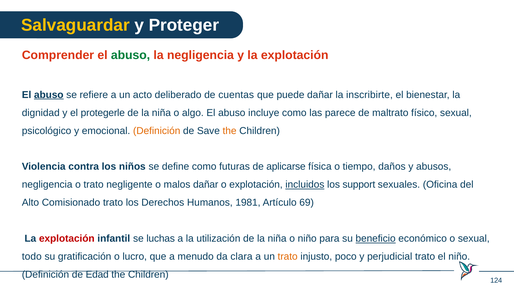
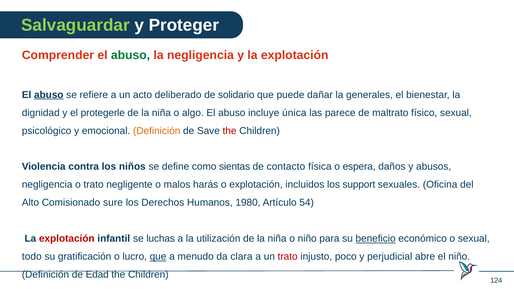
Salvaguardar colour: yellow -> light green
cuentas: cuentas -> solidario
inscribirte: inscribirte -> generales
incluye como: como -> única
the at (230, 131) colour: orange -> red
futuras: futuras -> sientas
aplicarse: aplicarse -> contacto
tiempo: tiempo -> espera
malos dañar: dañar -> harás
incluidos underline: present -> none
Comisionado trato: trato -> sure
1981: 1981 -> 1980
69: 69 -> 54
que at (158, 257) underline: none -> present
trato at (288, 257) colour: orange -> red
perjudicial trato: trato -> abre
